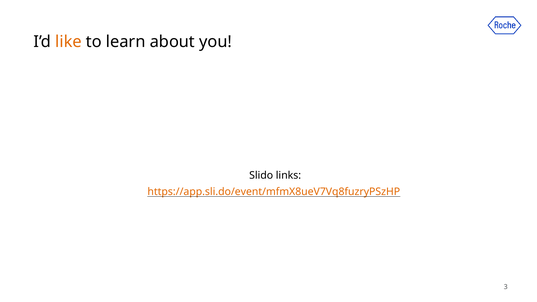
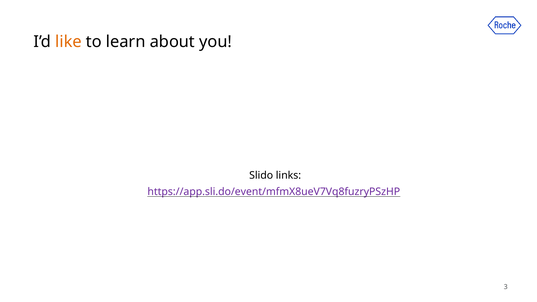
https://app.sli.do/event/mfmX8ueV7Vq8fuzryPSzHP colour: orange -> purple
